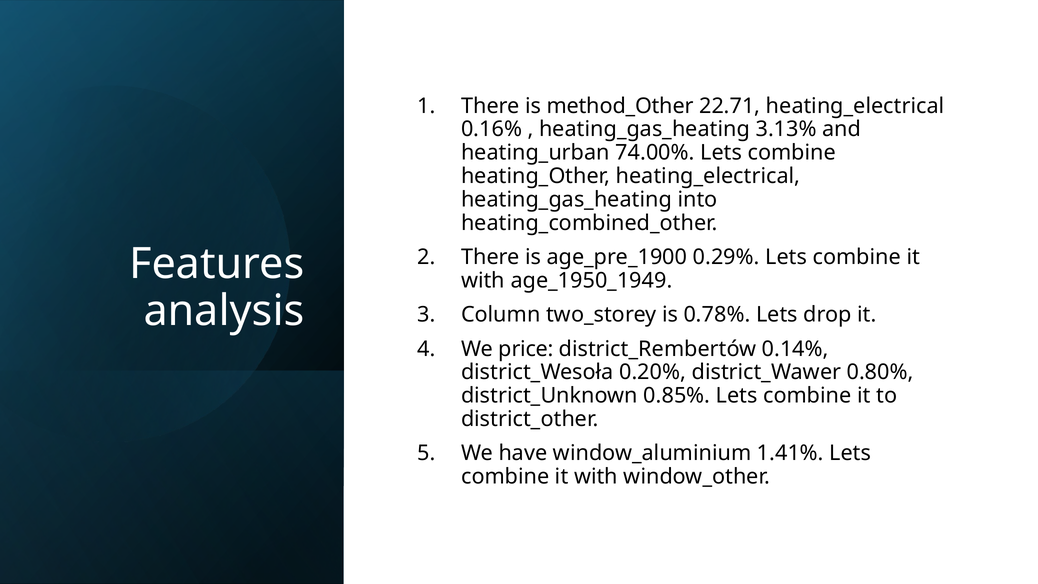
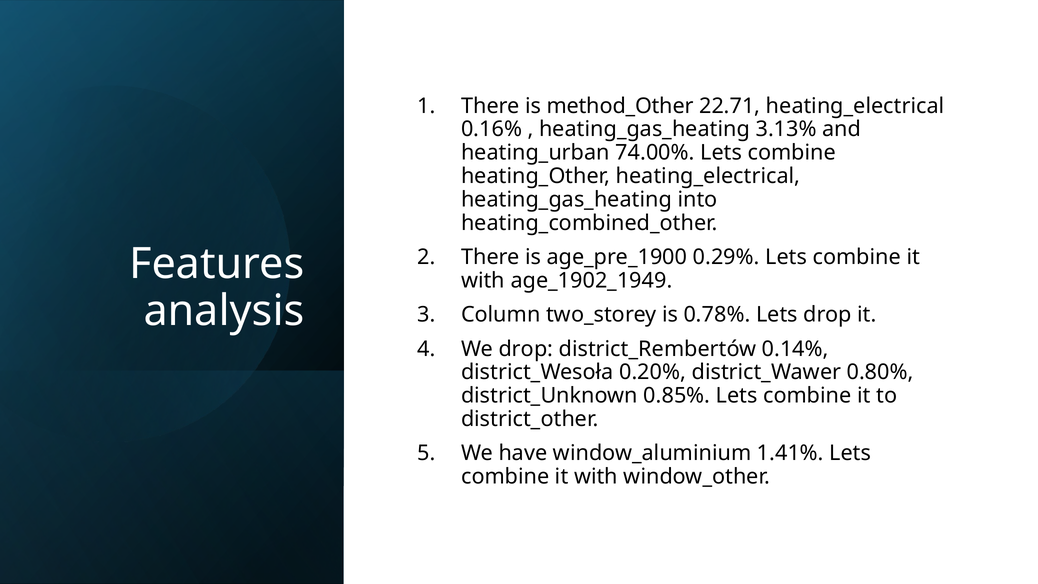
age_1950_1949: age_1950_1949 -> age_1902_1949
We price: price -> drop
